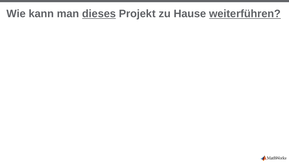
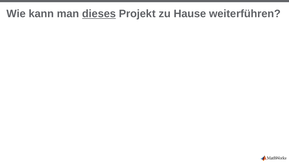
weiterführen underline: present -> none
